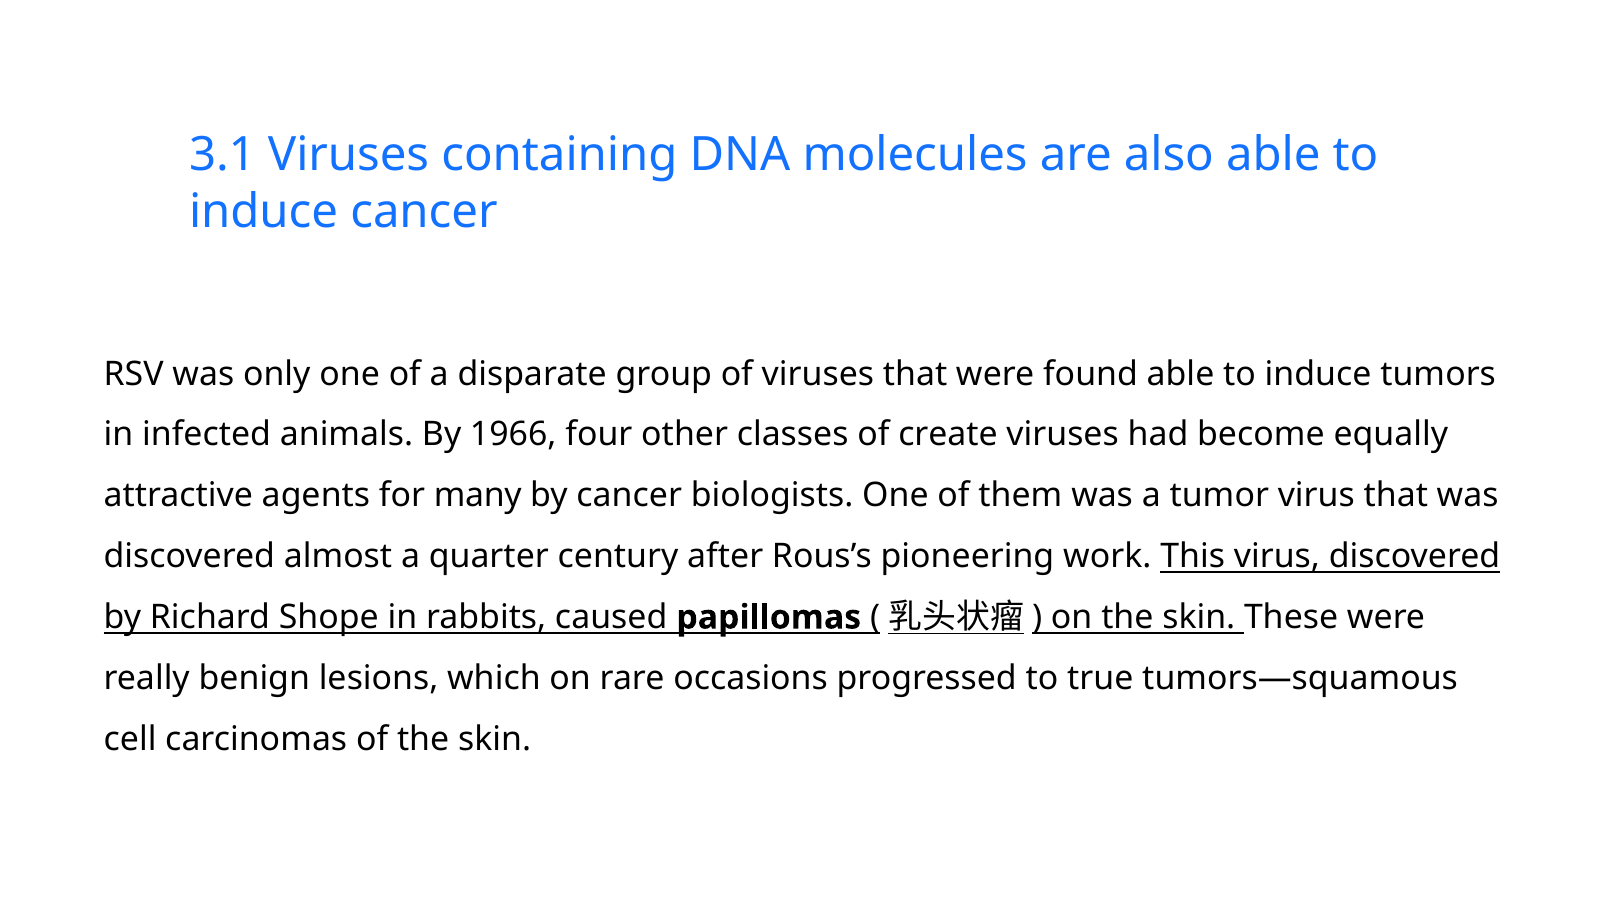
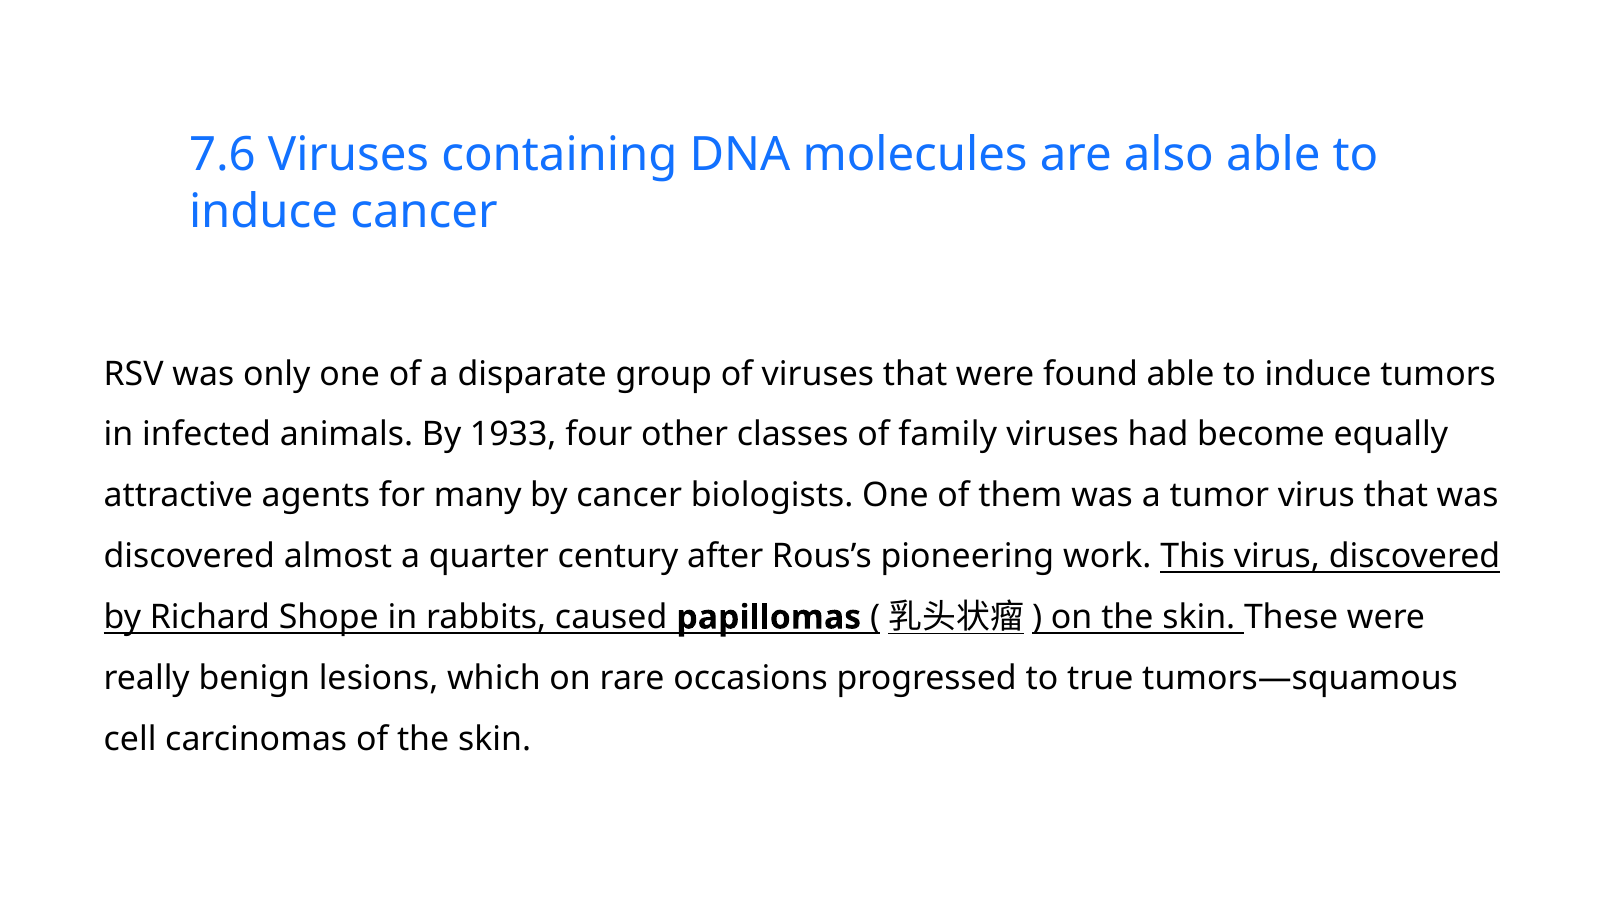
3.1: 3.1 -> 7.6
1966: 1966 -> 1933
create: create -> family
